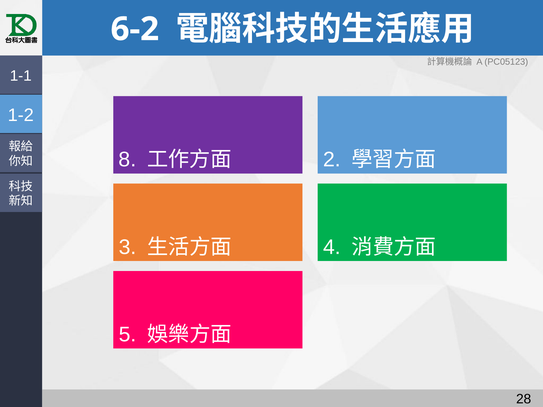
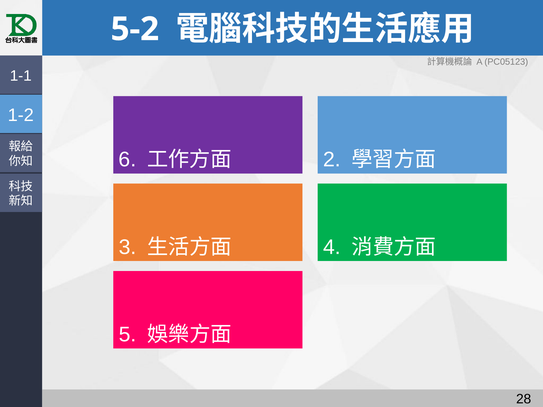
6-2: 6-2 -> 5-2
8: 8 -> 6
